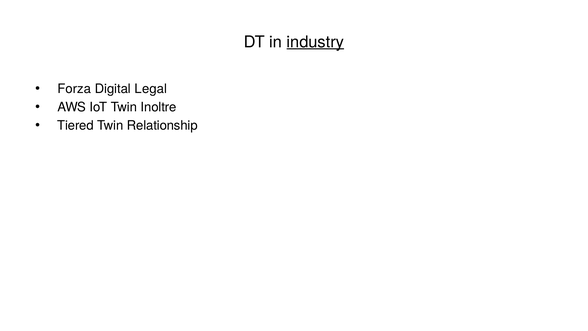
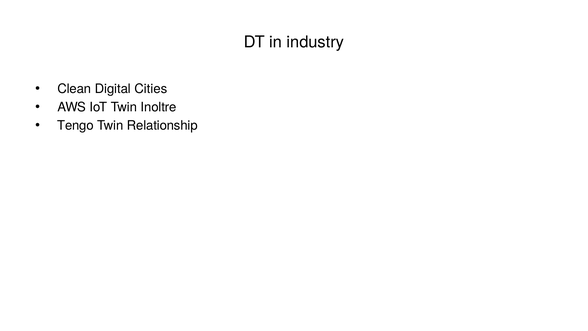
industry underline: present -> none
Forza: Forza -> Clean
Legal: Legal -> Cities
Tiered: Tiered -> Tengo
